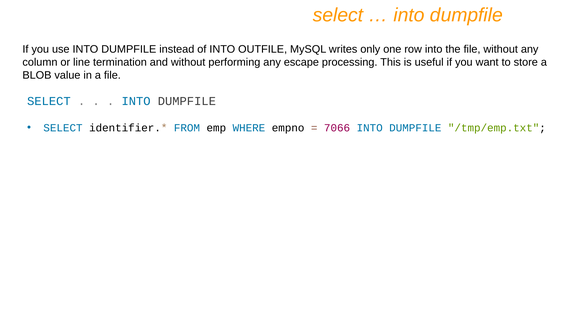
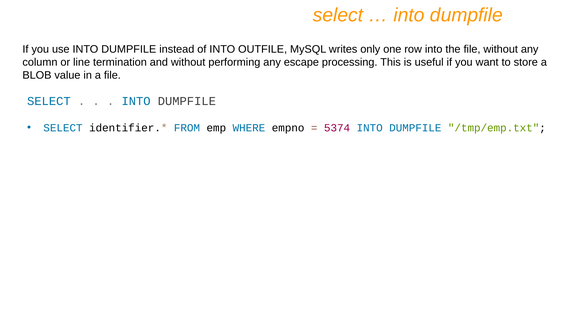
7066: 7066 -> 5374
